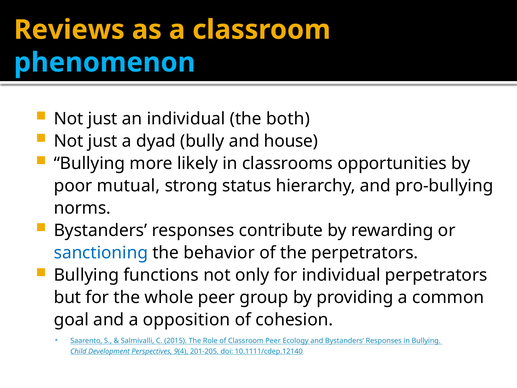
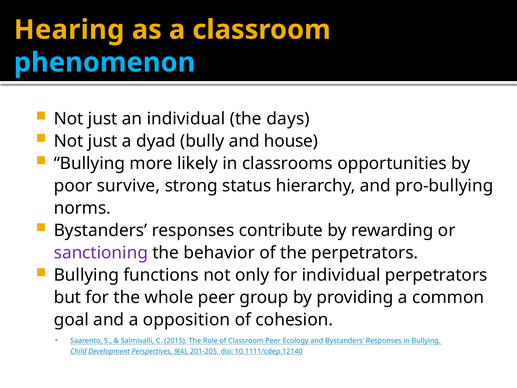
Reviews: Reviews -> Hearing
both: both -> days
mutual: mutual -> survive
sanctioning colour: blue -> purple
